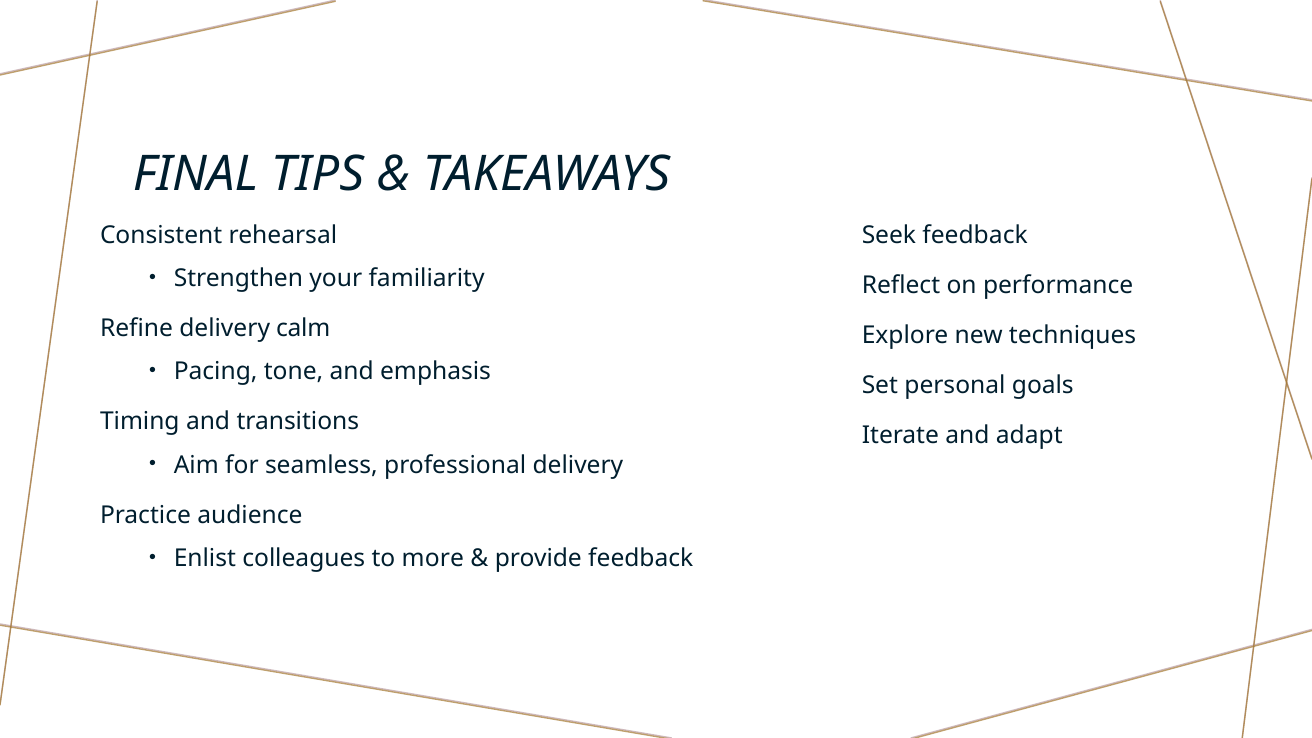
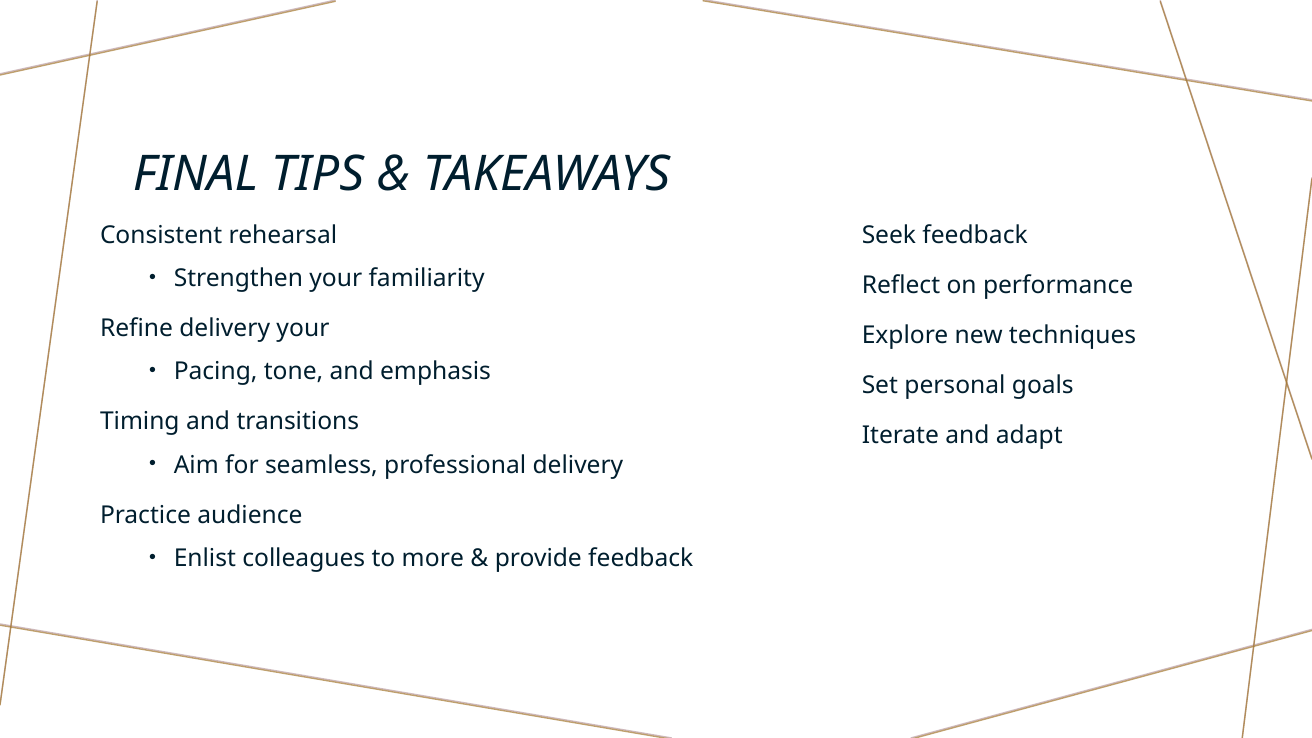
delivery calm: calm -> your
